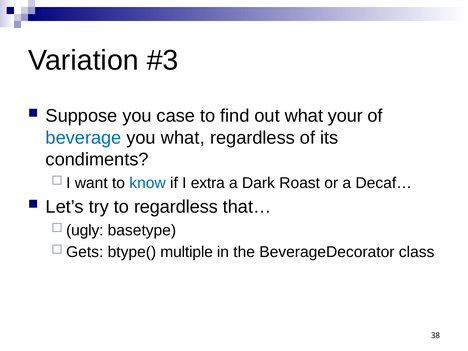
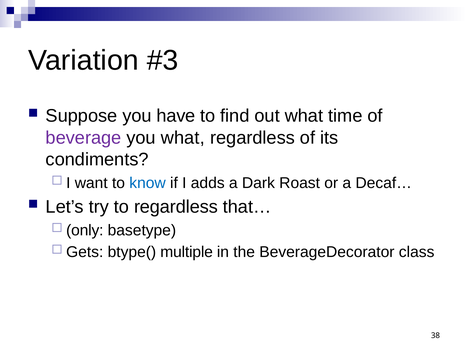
case: case -> have
your: your -> time
beverage colour: blue -> purple
extra: extra -> adds
ugly: ugly -> only
